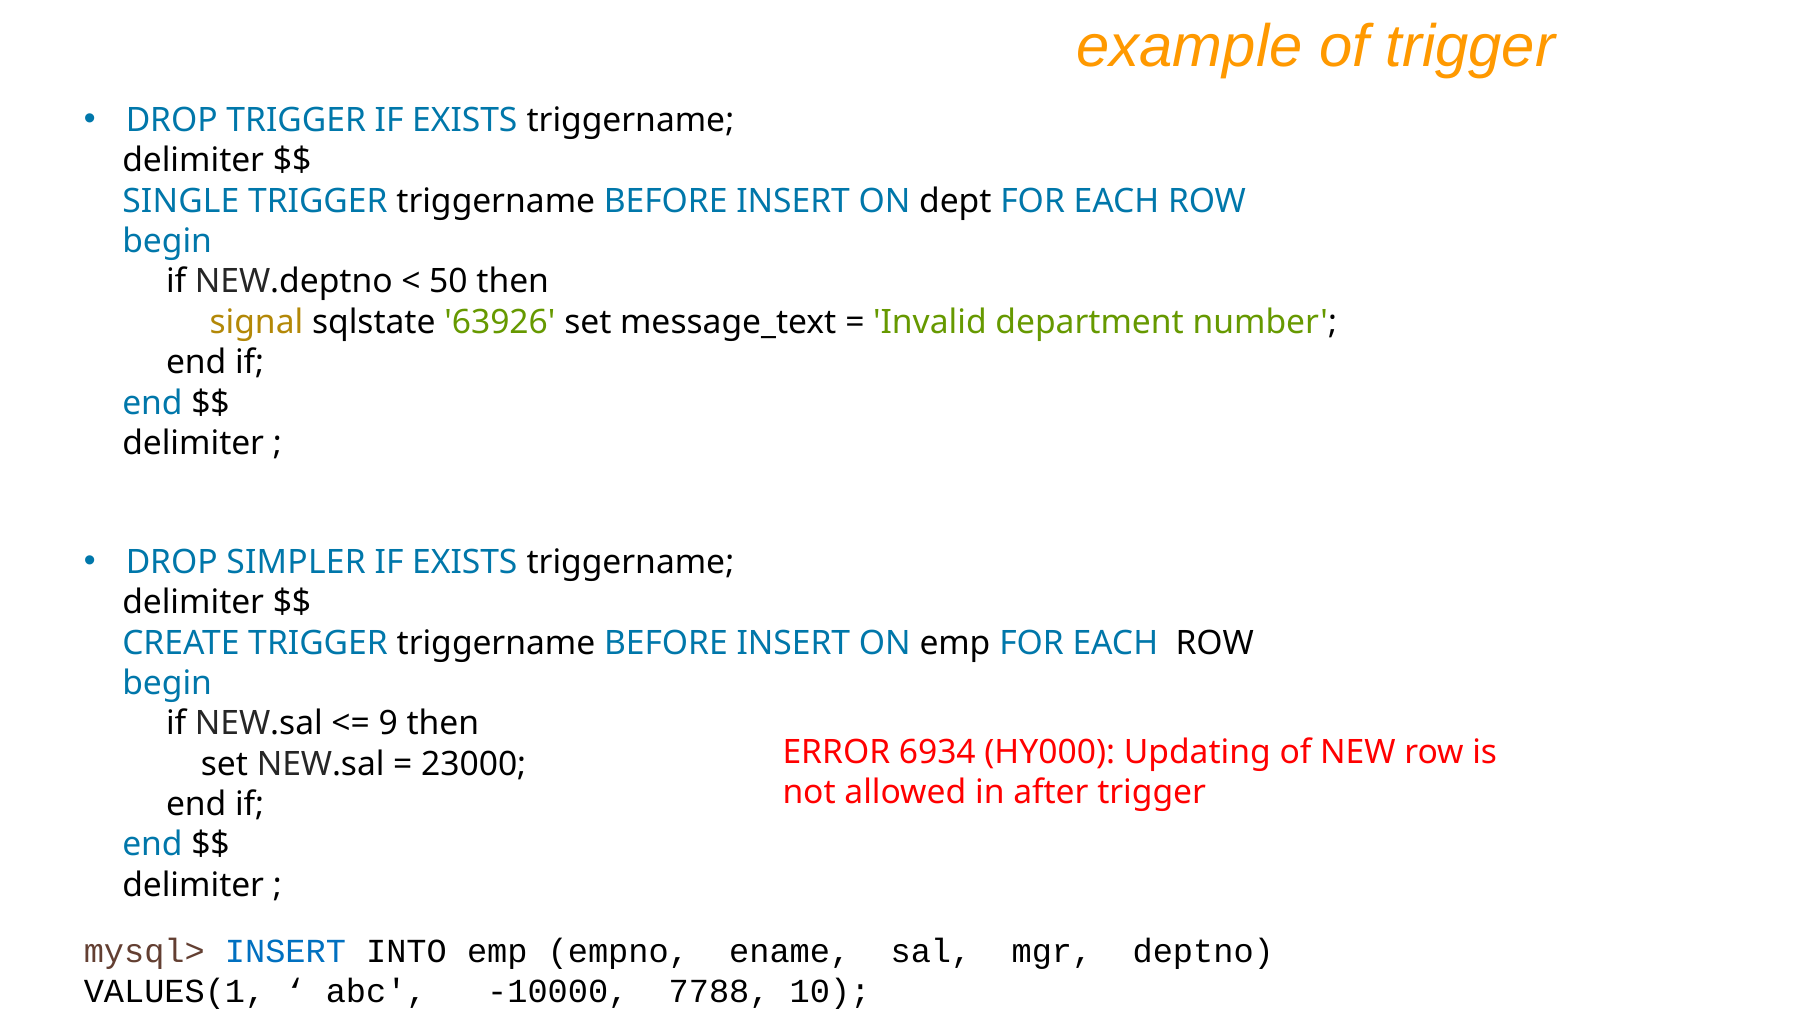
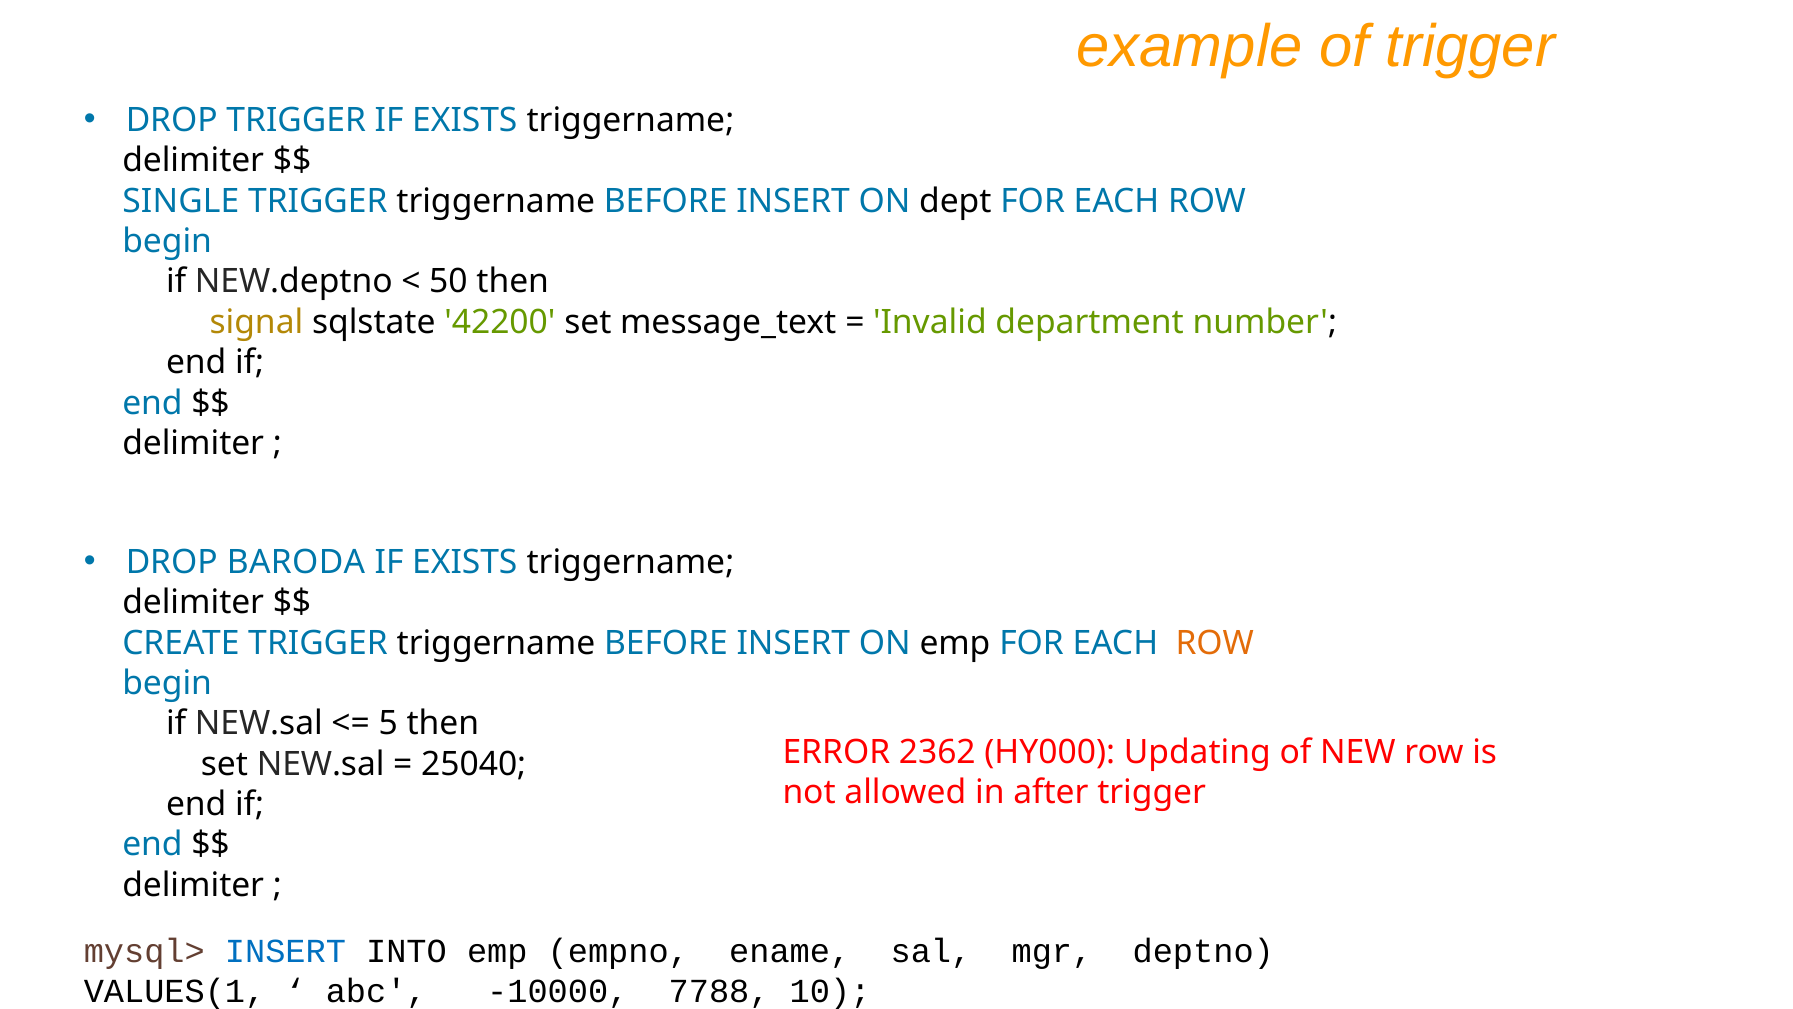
63926: 63926 -> 42200
SIMPLER: SIMPLER -> BARODA
ROW at (1215, 643) colour: black -> orange
9: 9 -> 5
6934: 6934 -> 2362
23000: 23000 -> 25040
